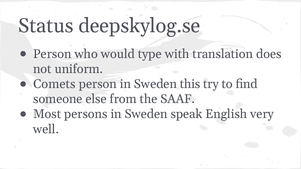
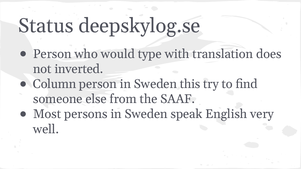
uniform: uniform -> inverted
Comets: Comets -> Column
